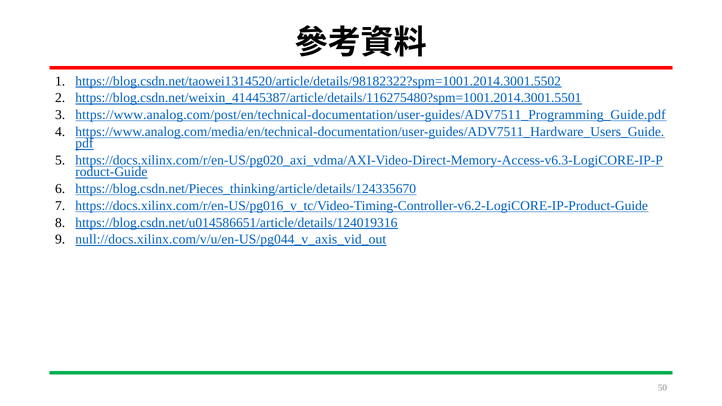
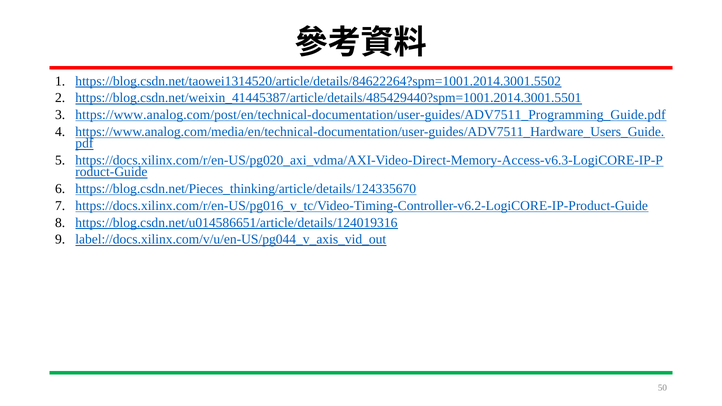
https://blog.csdn.net/taowei1314520/article/details/98182322?spm=1001.2014.3001.5502: https://blog.csdn.net/taowei1314520/article/details/98182322?spm=1001.2014.3001.5502 -> https://blog.csdn.net/taowei1314520/article/details/84622264?spm=1001.2014.3001.5502
https://blog.csdn.net/weixin_41445387/article/details/116275480?spm=1001.2014.3001.5501: https://blog.csdn.net/weixin_41445387/article/details/116275480?spm=1001.2014.3001.5501 -> https://blog.csdn.net/weixin_41445387/article/details/485429440?spm=1001.2014.3001.5501
null://docs.xilinx.com/v/u/en-US/pg044_v_axis_vid_out: null://docs.xilinx.com/v/u/en-US/pg044_v_axis_vid_out -> label://docs.xilinx.com/v/u/en-US/pg044_v_axis_vid_out
